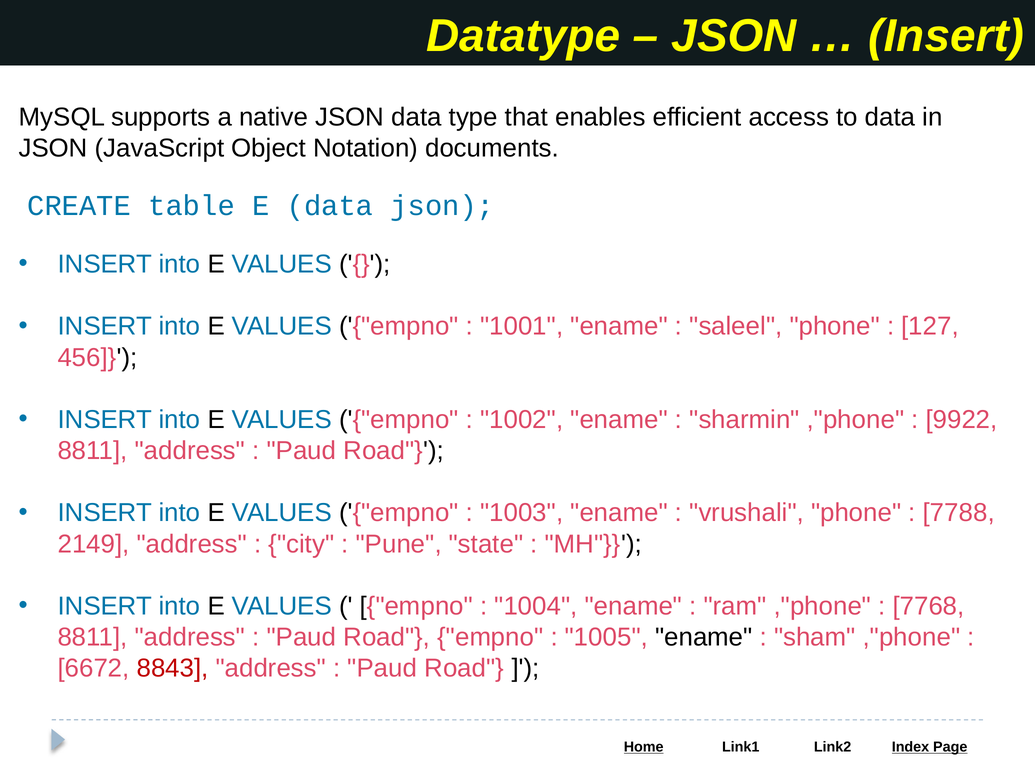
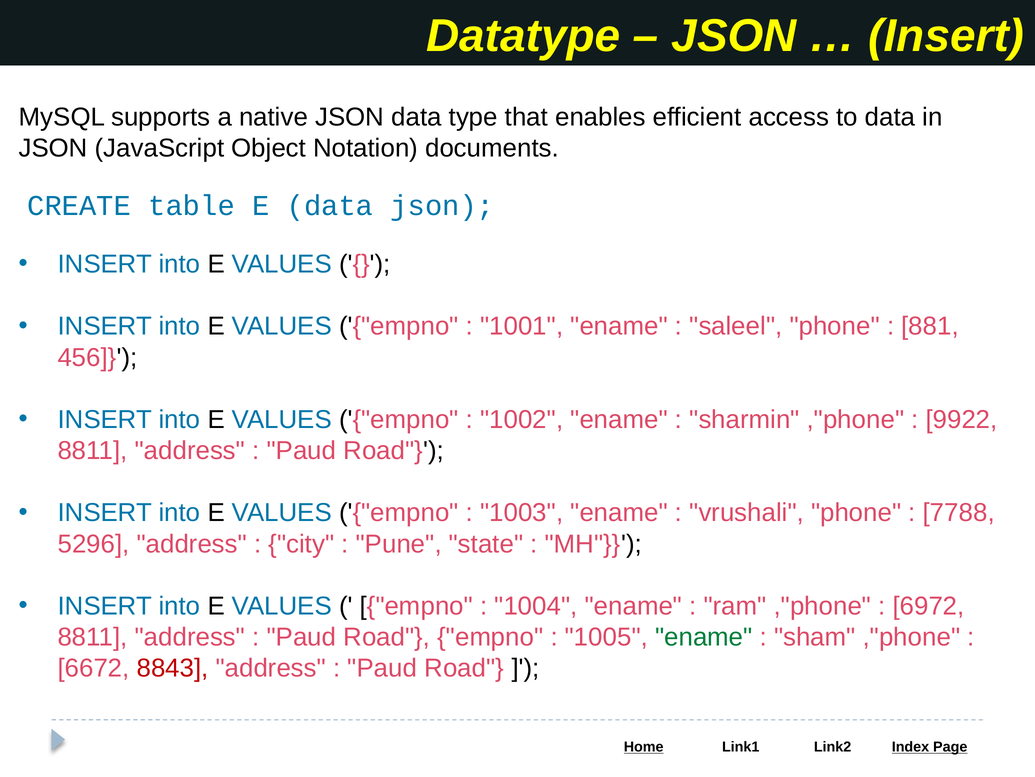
127: 127 -> 881
2149: 2149 -> 5296
7768: 7768 -> 6972
ename at (704, 637) colour: black -> green
